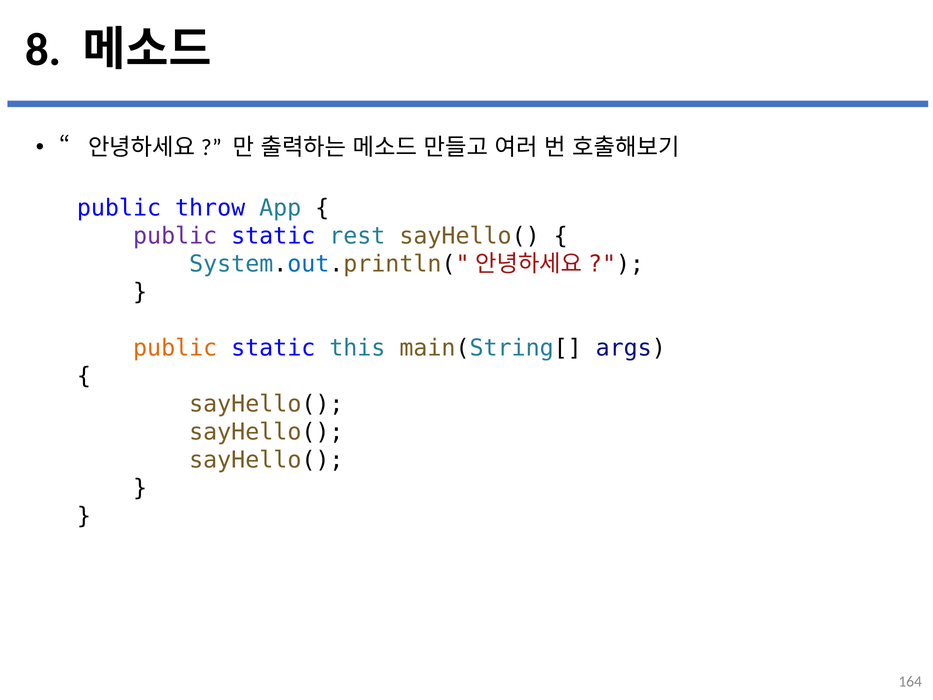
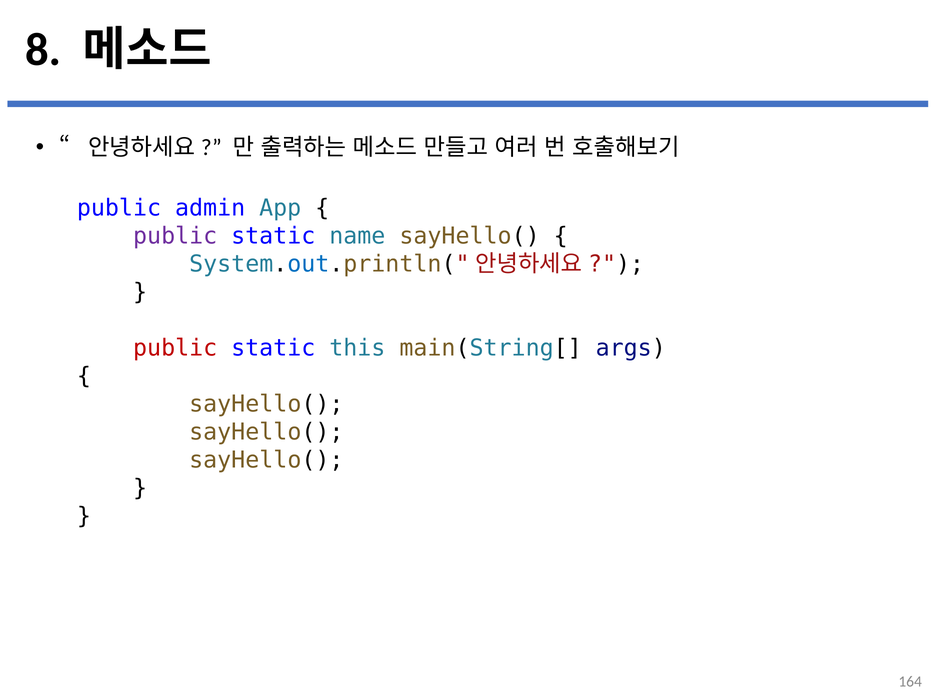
throw: throw -> admin
rest: rest -> name
public at (175, 348) colour: orange -> red
